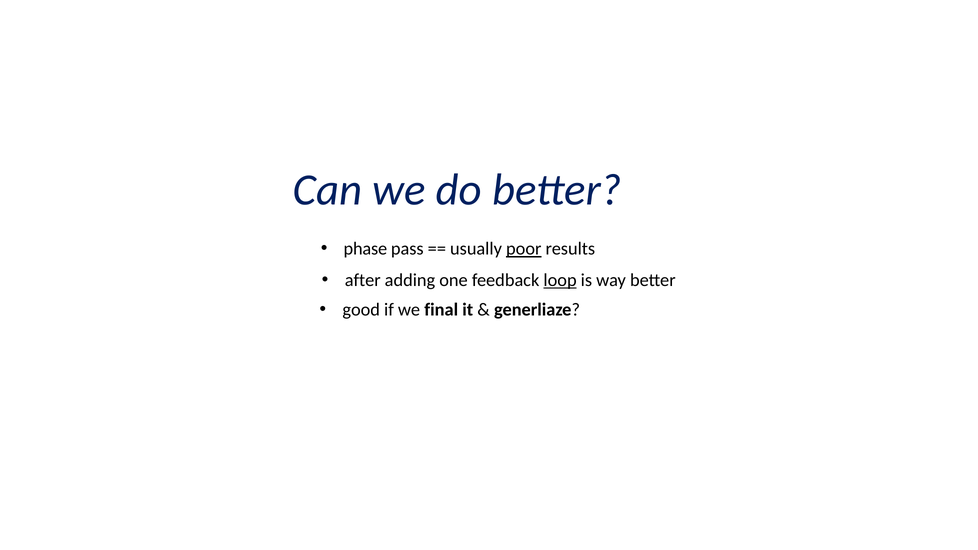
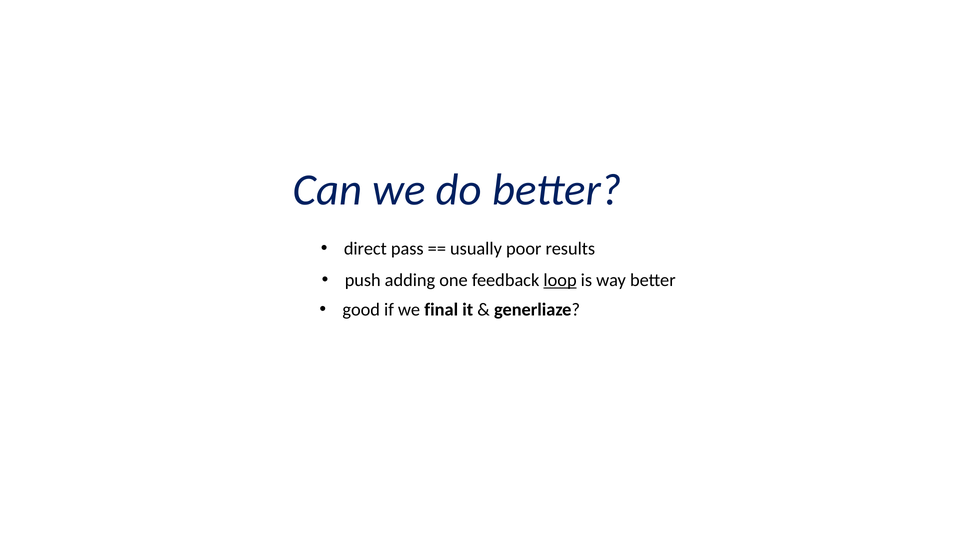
phase: phase -> direct
poor underline: present -> none
after: after -> push
